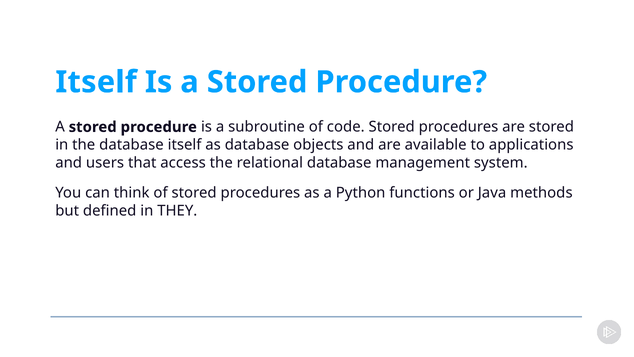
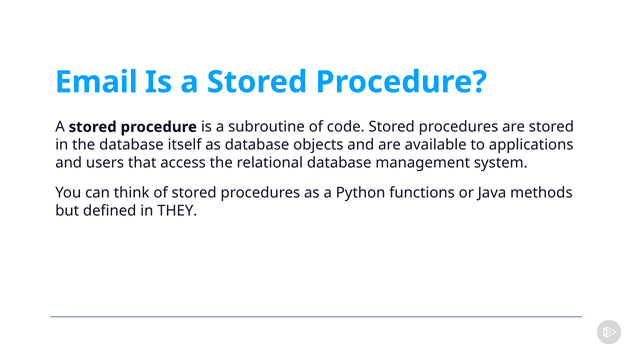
Itself at (96, 82): Itself -> Email
